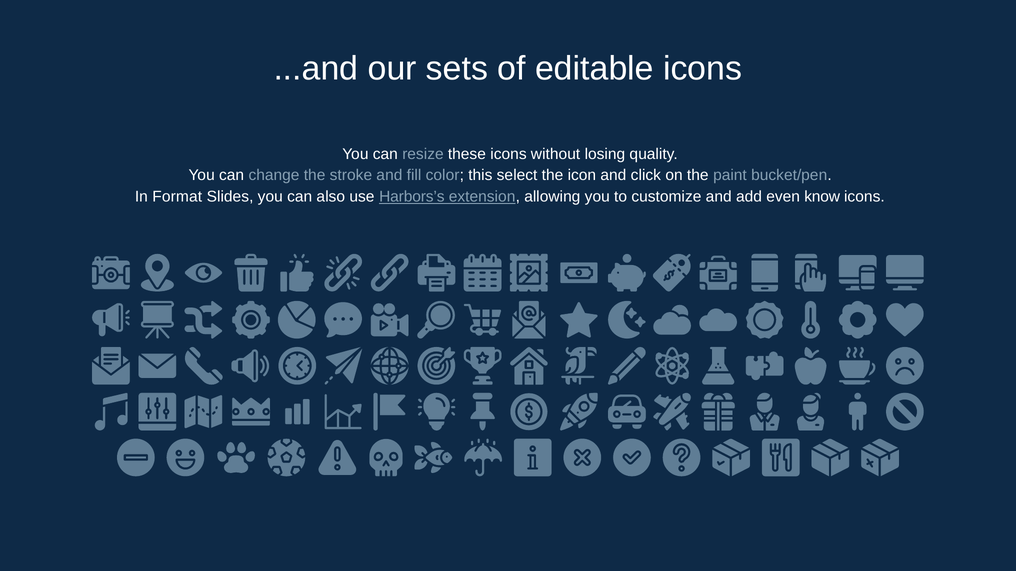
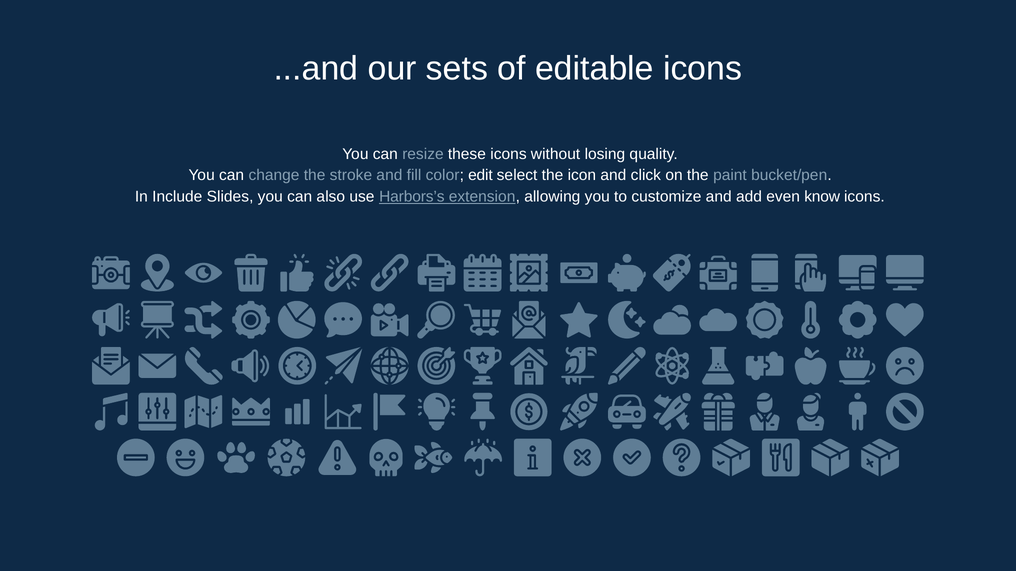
this: this -> edit
Format: Format -> Include
